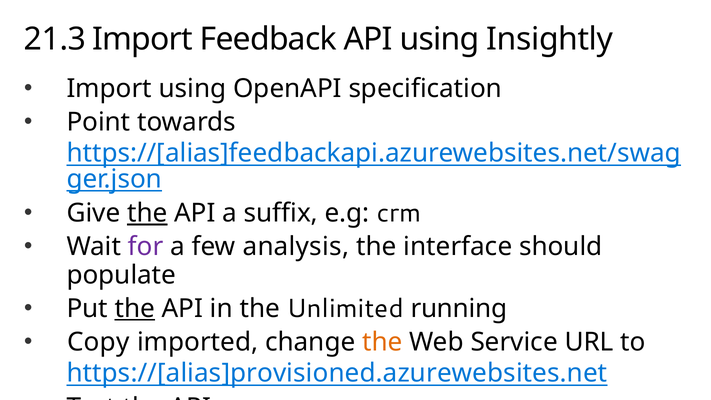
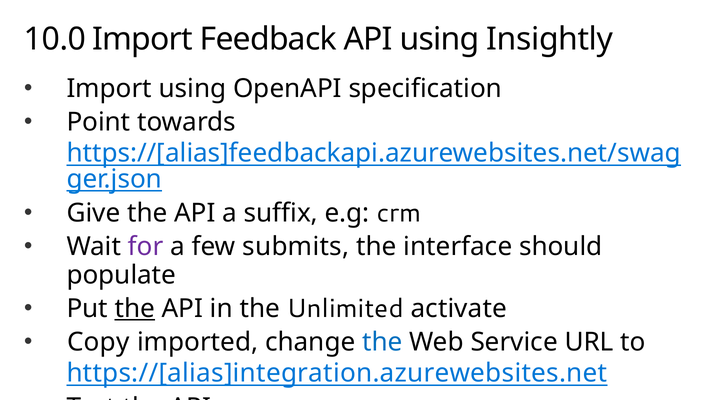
21.3: 21.3 -> 10.0
the at (147, 213) underline: present -> none
analysis: analysis -> submits
running: running -> activate
the at (382, 342) colour: orange -> blue
https://[alias]provisioned.azurewebsites.net: https://[alias]provisioned.azurewebsites.net -> https://[alias]integration.azurewebsites.net
